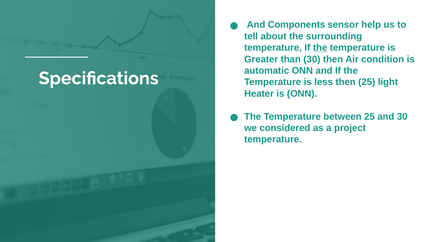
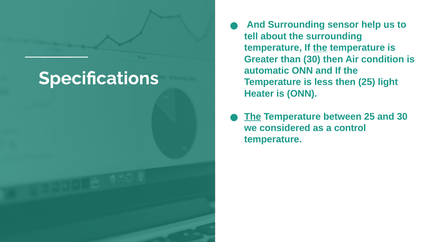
And Components: Components -> Surrounding
The at (253, 116) underline: none -> present
project: project -> control
